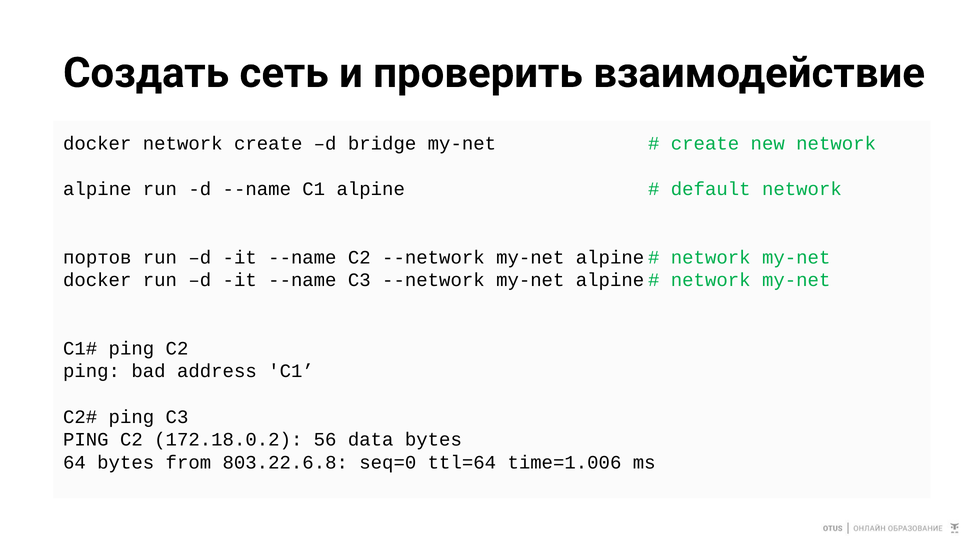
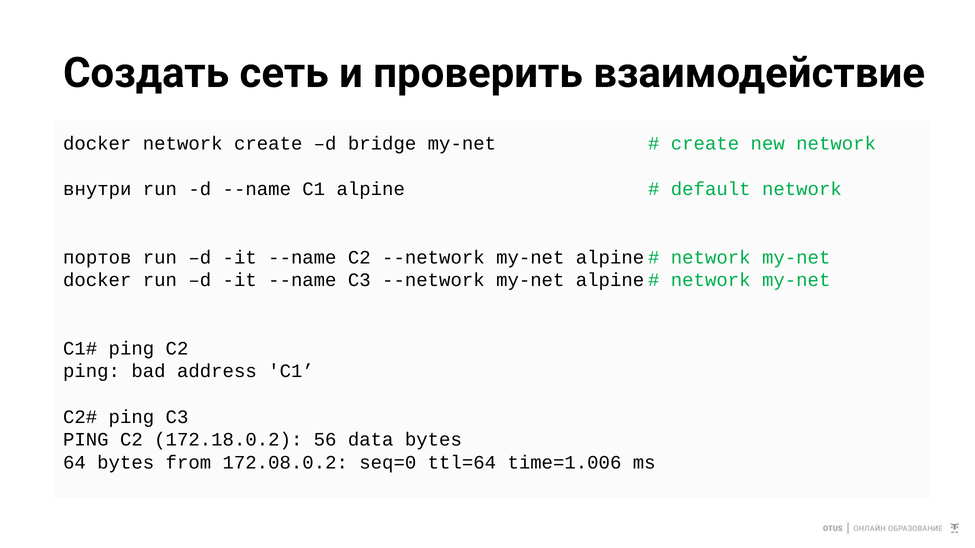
alpine at (97, 189): alpine -> внутри
803.22.6.8: 803.22.6.8 -> 172.08.0.2
